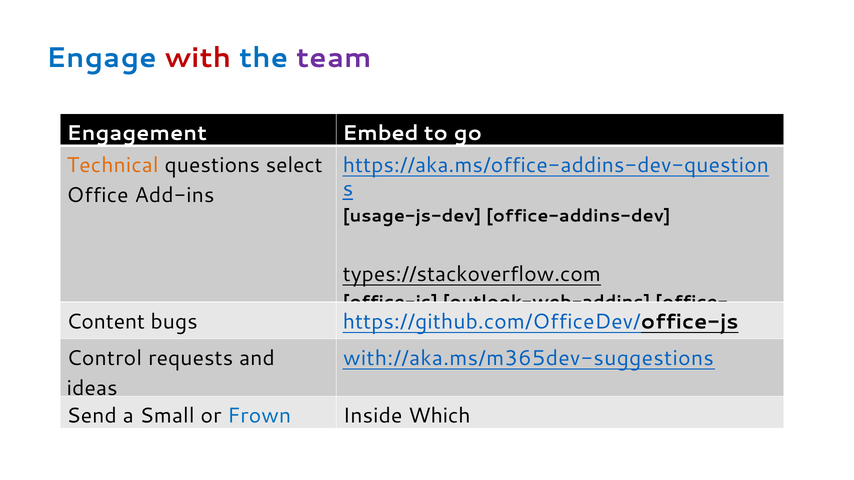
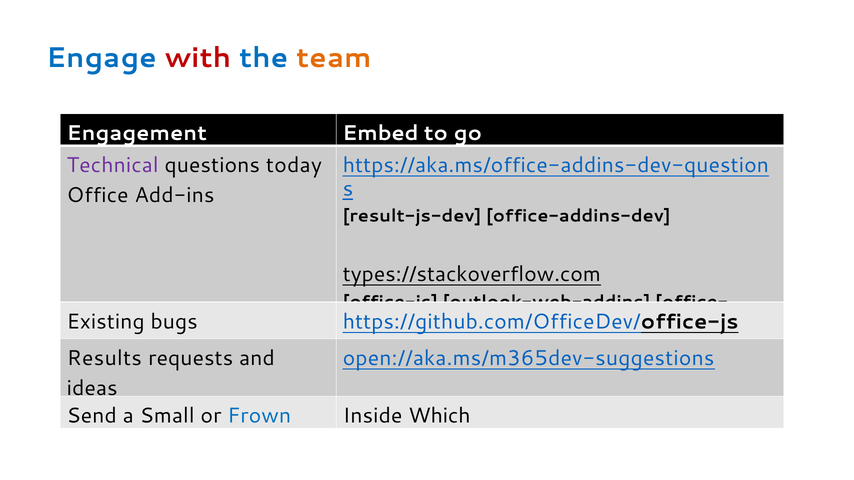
team colour: purple -> orange
Technical colour: orange -> purple
select: select -> today
usage-js-dev: usage-js-dev -> result-js-dev
Content: Content -> Existing
Control: Control -> Results
with://aka.ms/m365dev-suggestions: with://aka.ms/m365dev-suggestions -> open://aka.ms/m365dev-suggestions
